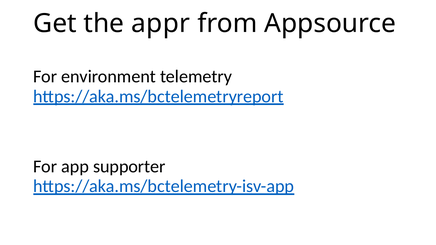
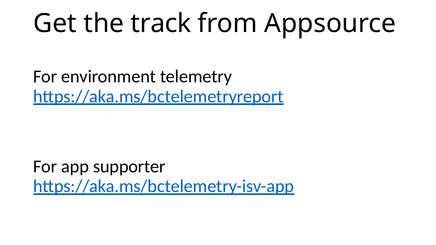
appr: appr -> track
